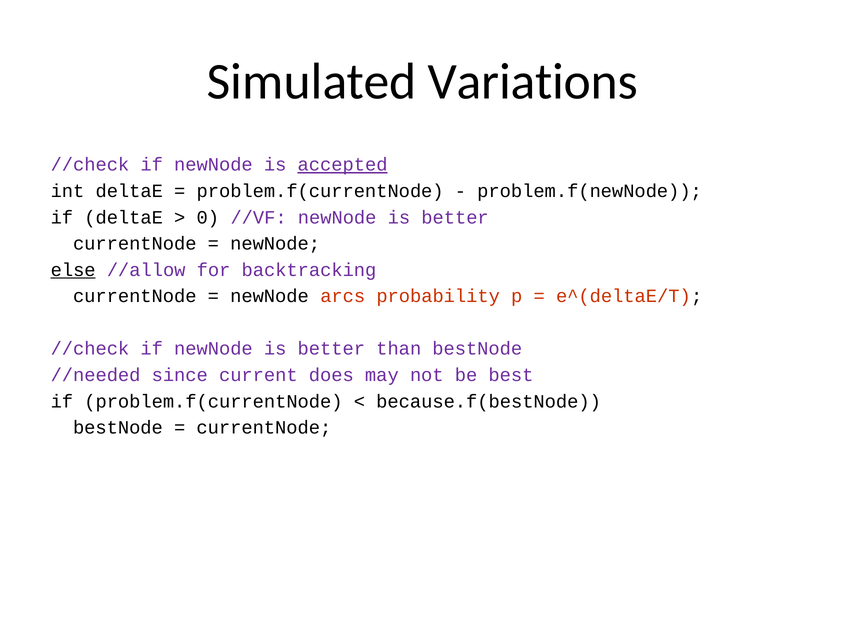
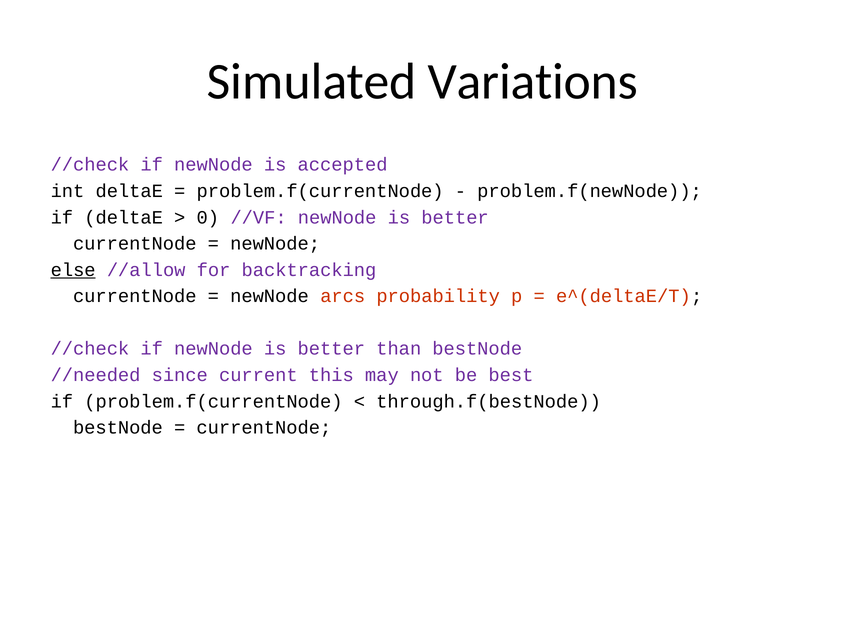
accepted underline: present -> none
does: does -> this
because.f(bestNode: because.f(bestNode -> through.f(bestNode
